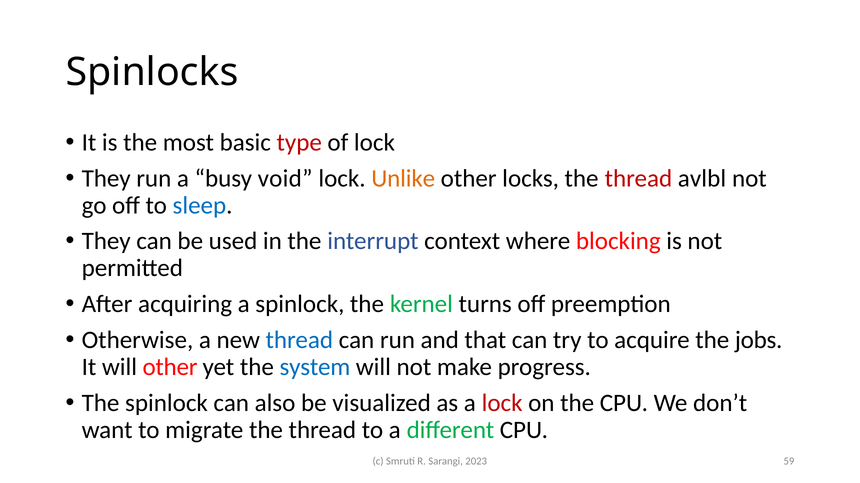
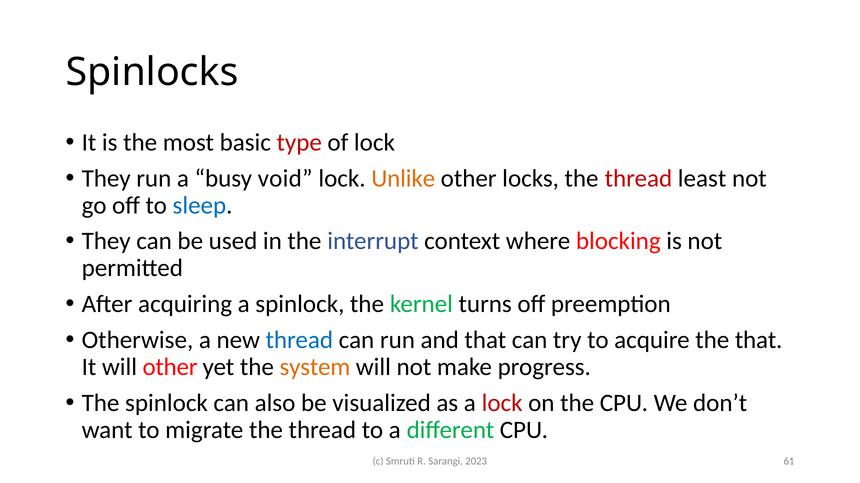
avlbl: avlbl -> least
the jobs: jobs -> that
system colour: blue -> orange
59: 59 -> 61
